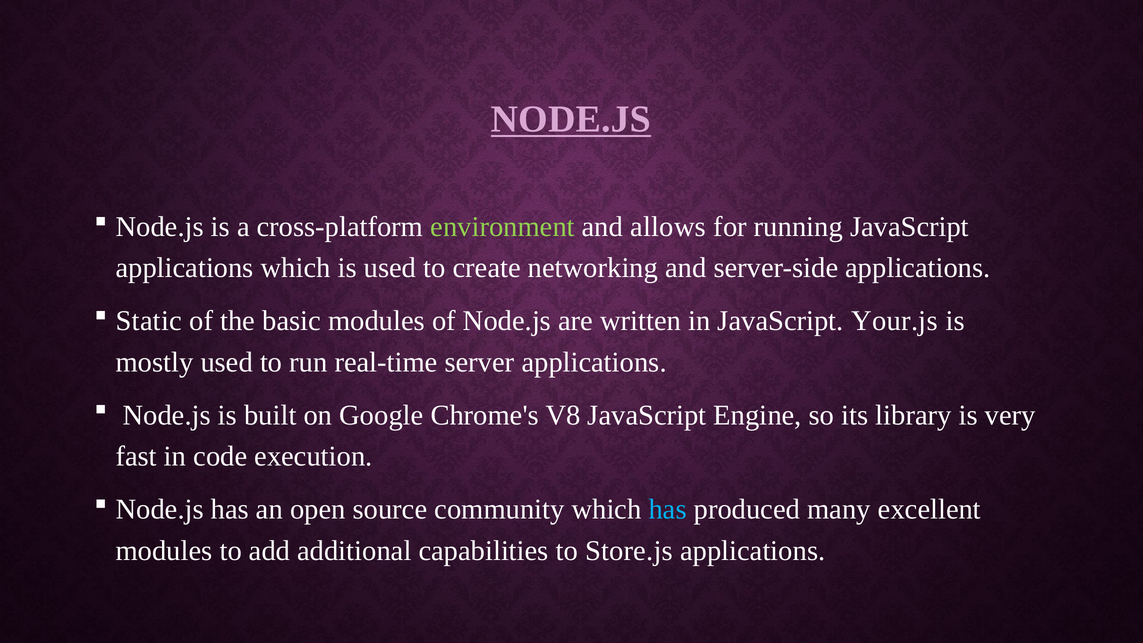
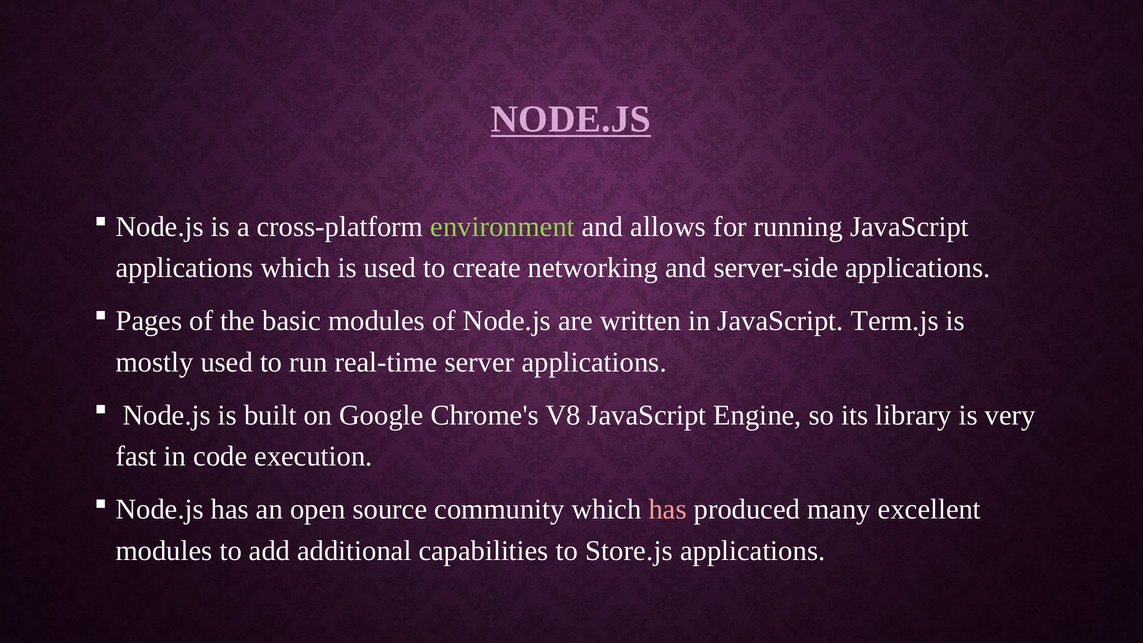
Static: Static -> Pages
Your.js: Your.js -> Term.js
has at (668, 509) colour: light blue -> pink
